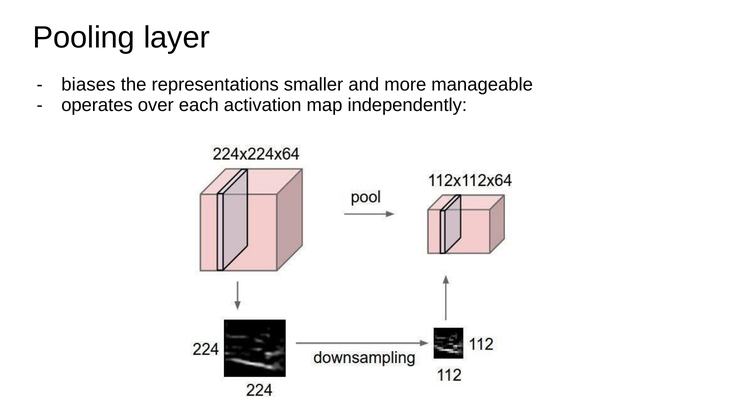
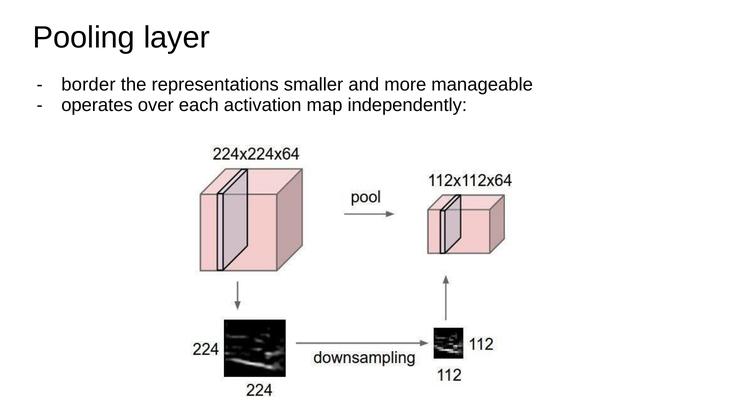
biases: biases -> border
